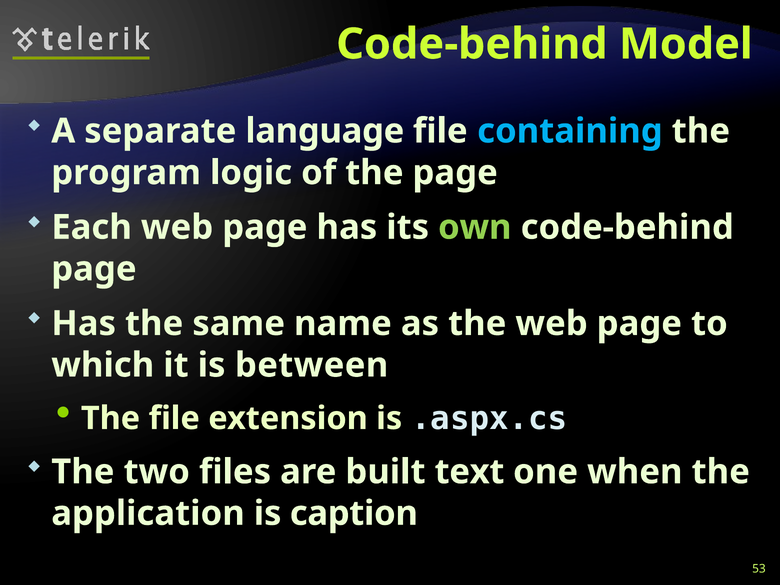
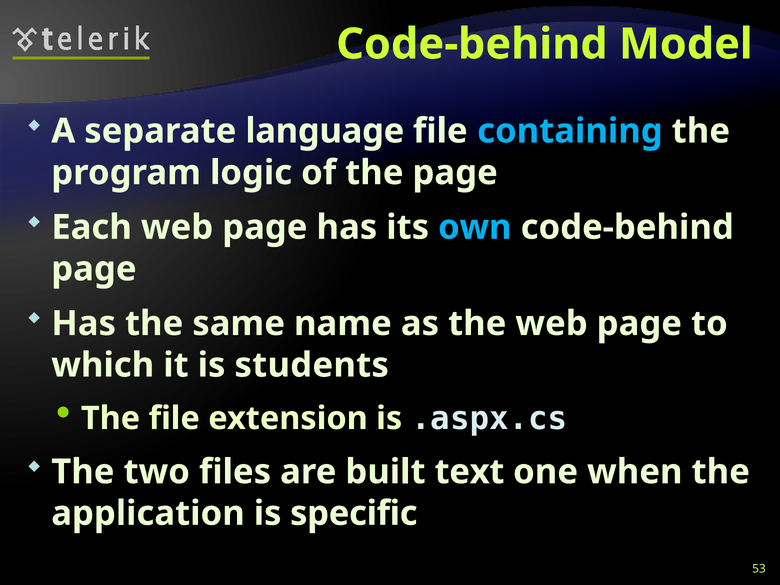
own colour: light green -> light blue
between: between -> students
caption: caption -> specific
